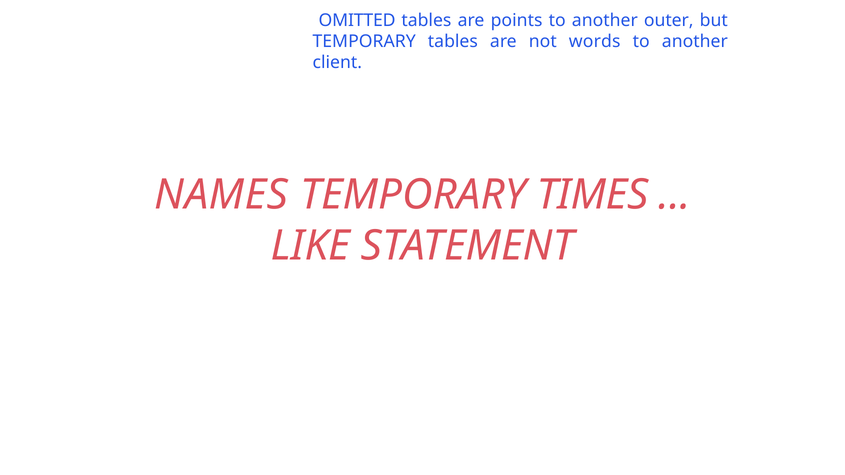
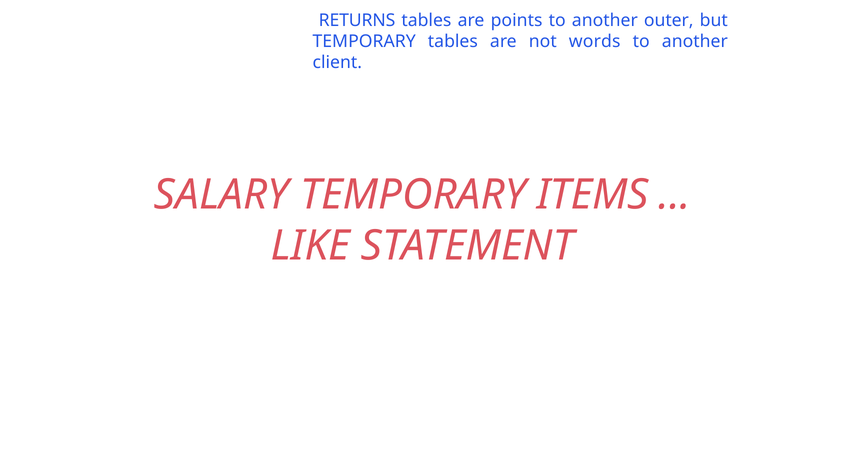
OMITTED: OMITTED -> RETURNS
NAMES: NAMES -> SALARY
TIMES: TIMES -> ITEMS
